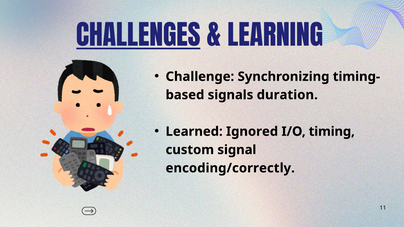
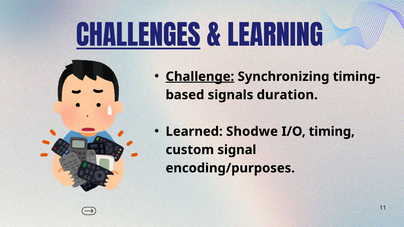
Challenge underline: none -> present
Ignored: Ignored -> Shodwe
encoding/correctly: encoding/correctly -> encoding/purposes
